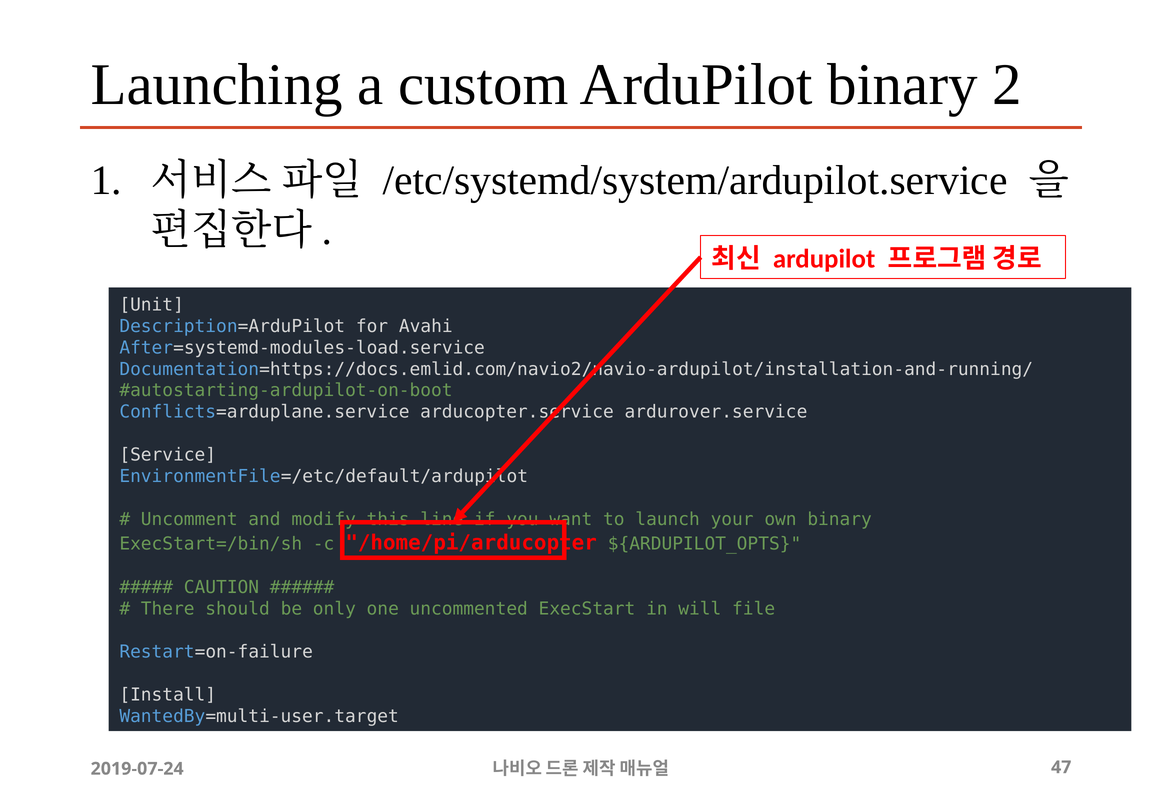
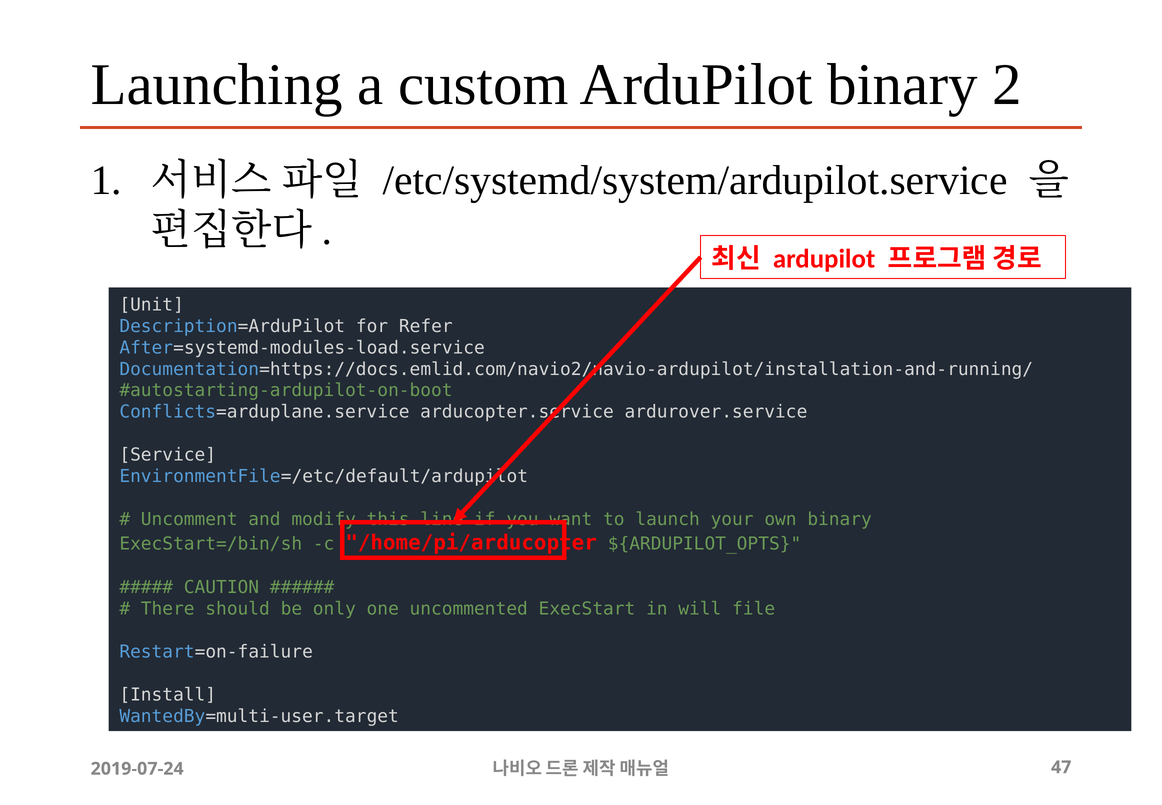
Avahi: Avahi -> Refer
